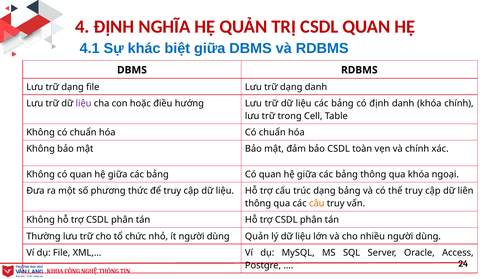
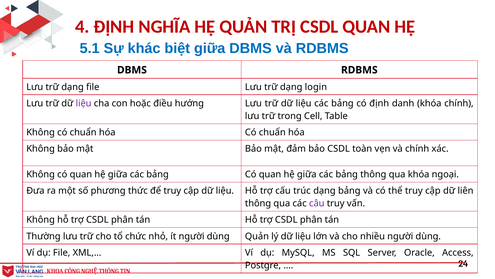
4.1: 4.1 -> 5.1
dạng danh: danh -> login
câu colour: orange -> purple
